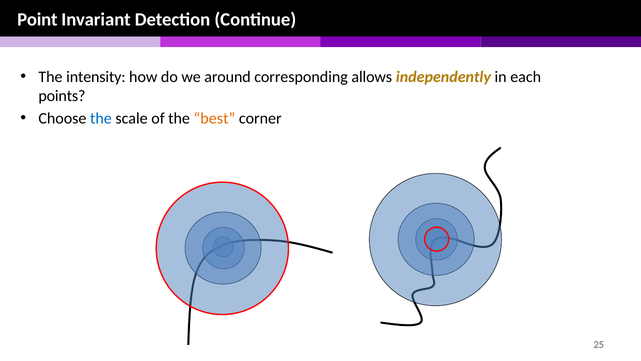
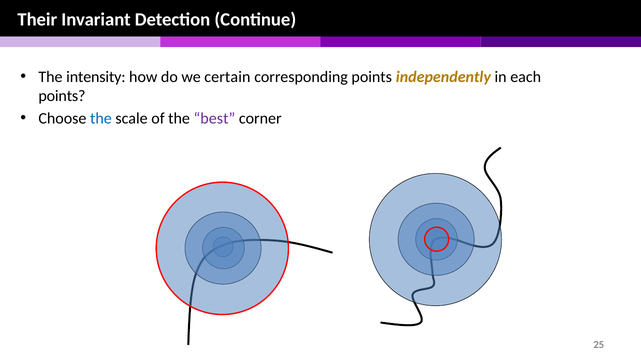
Point: Point -> Their
around: around -> certain
corresponding allows: allows -> points
best colour: orange -> purple
